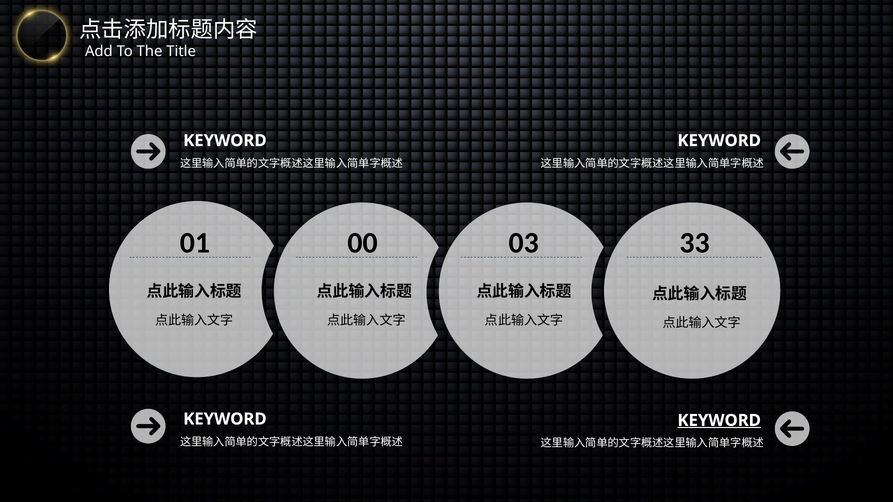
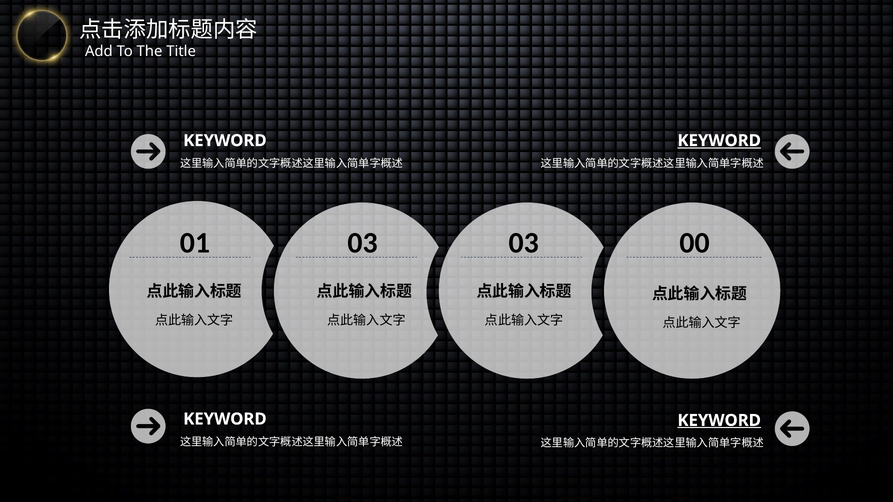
KEYWORD at (719, 141) underline: none -> present
01 00: 00 -> 03
33: 33 -> 00
